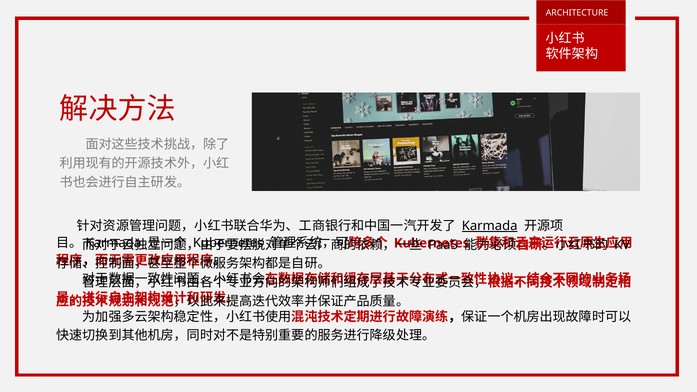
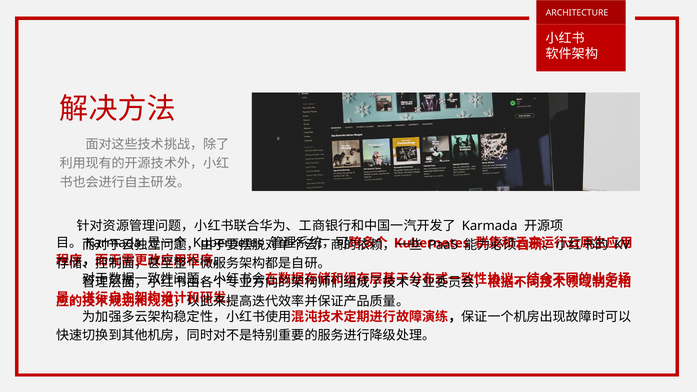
Karmada underline: present -> none
